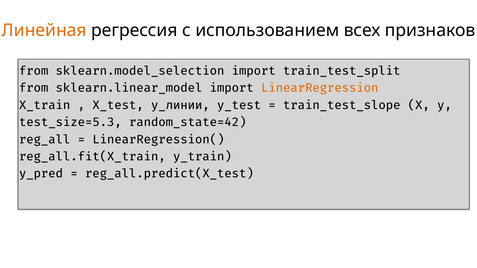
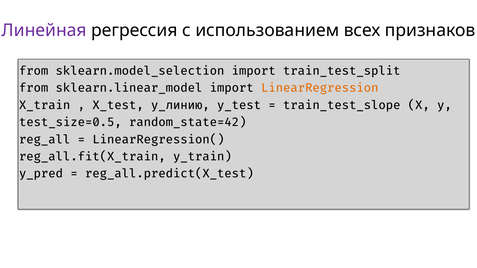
Линейная colour: orange -> purple
y_линии: y_линии -> y_линию
test_size=5.3: test_size=5.3 -> test_size=0.5
